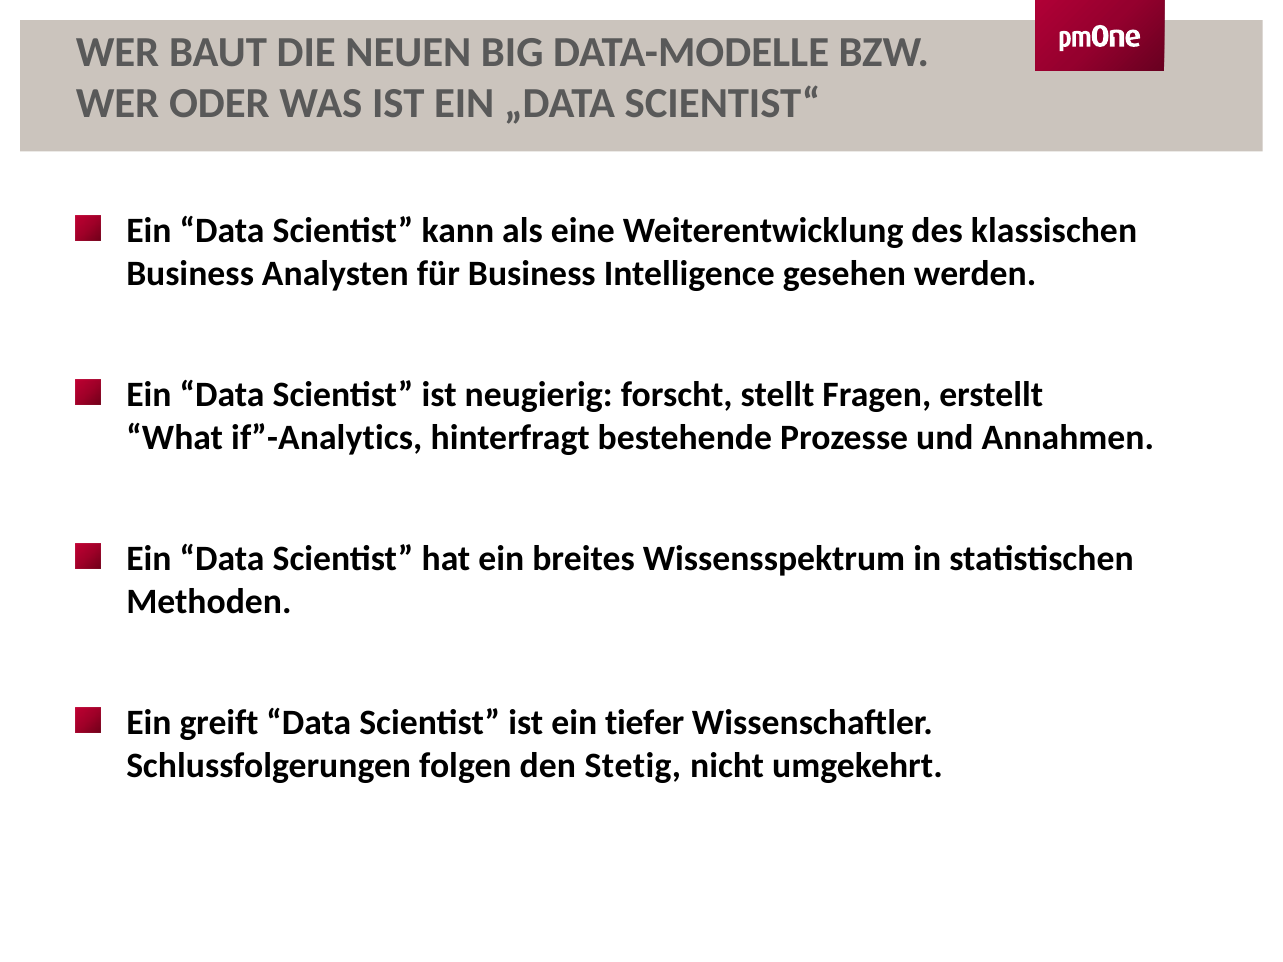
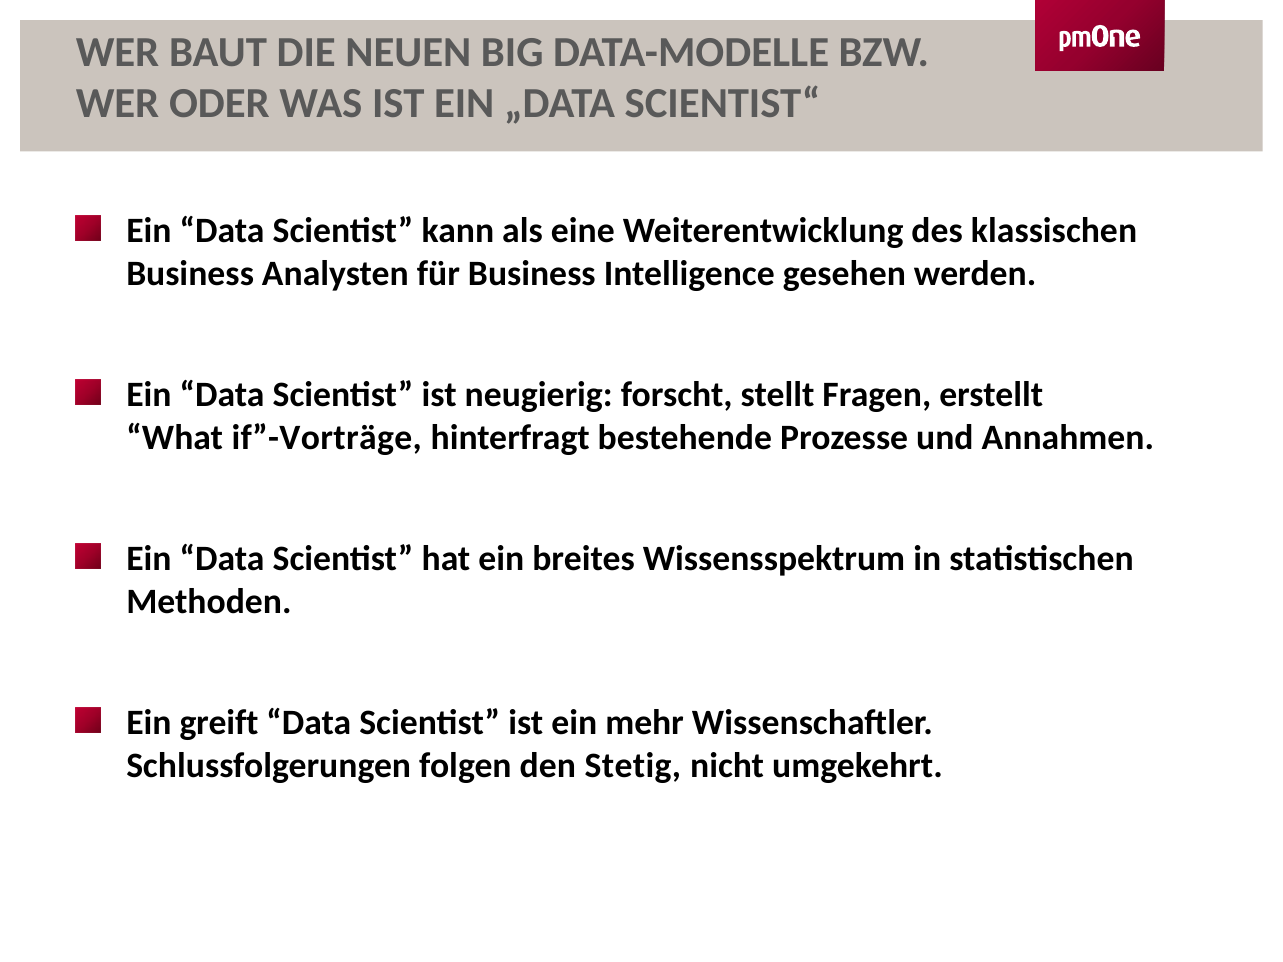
if”-Analytics: if”-Analytics -> if”-Vorträge
tiefer: tiefer -> mehr
